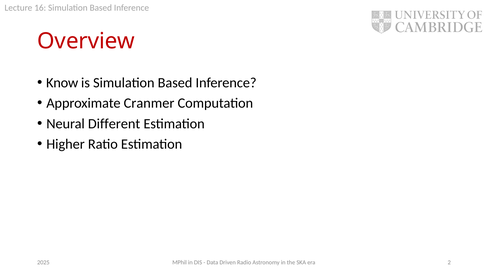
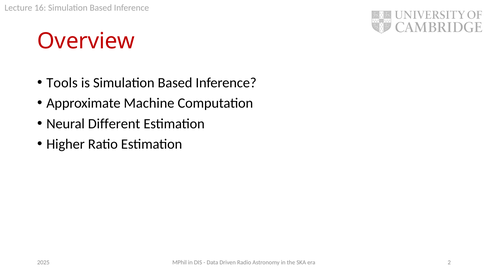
Know: Know -> Tools
Cranmer: Cranmer -> Machine
